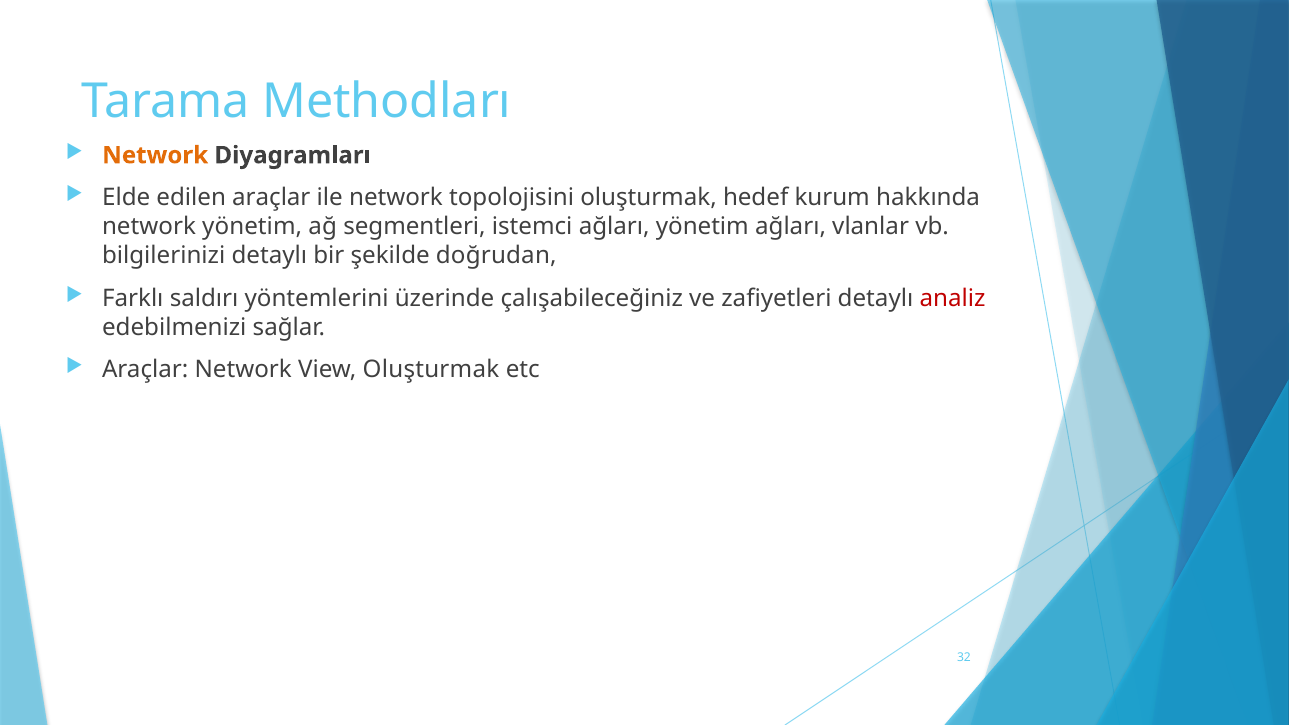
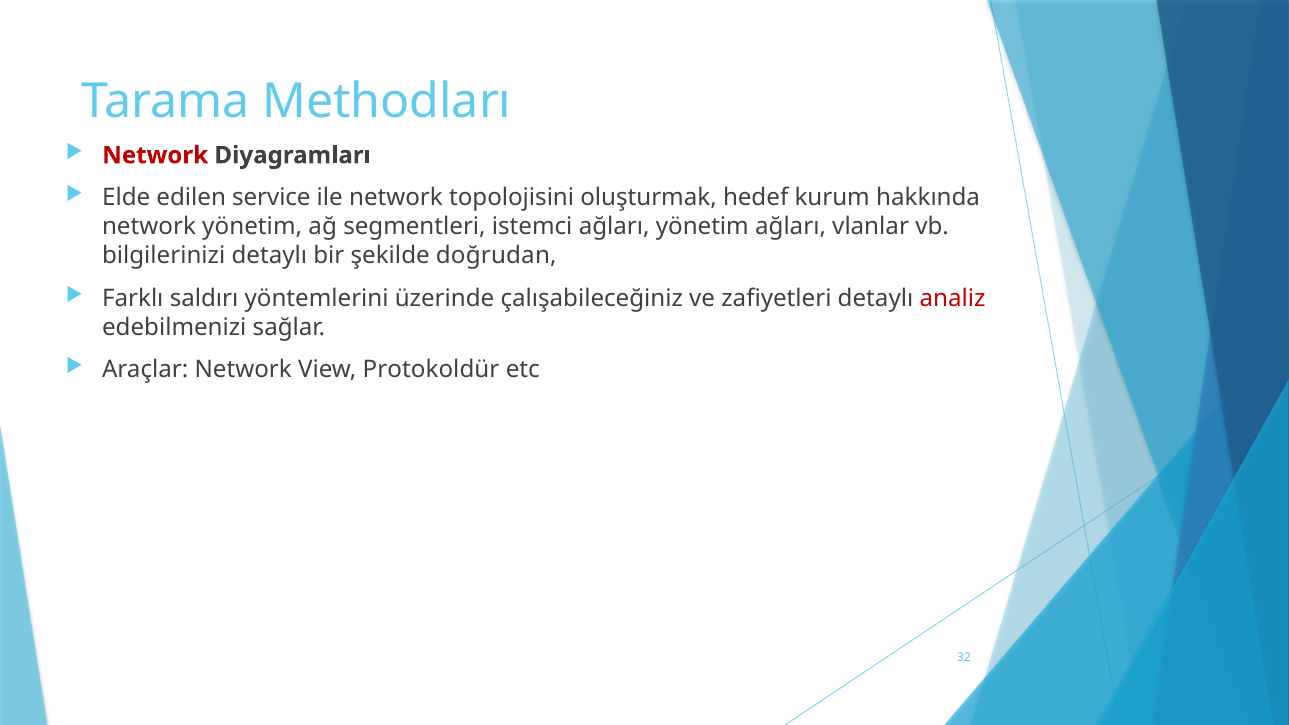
Network at (155, 155) colour: orange -> red
edilen araçlar: araçlar -> service
View Oluşturmak: Oluşturmak -> Protokoldür
